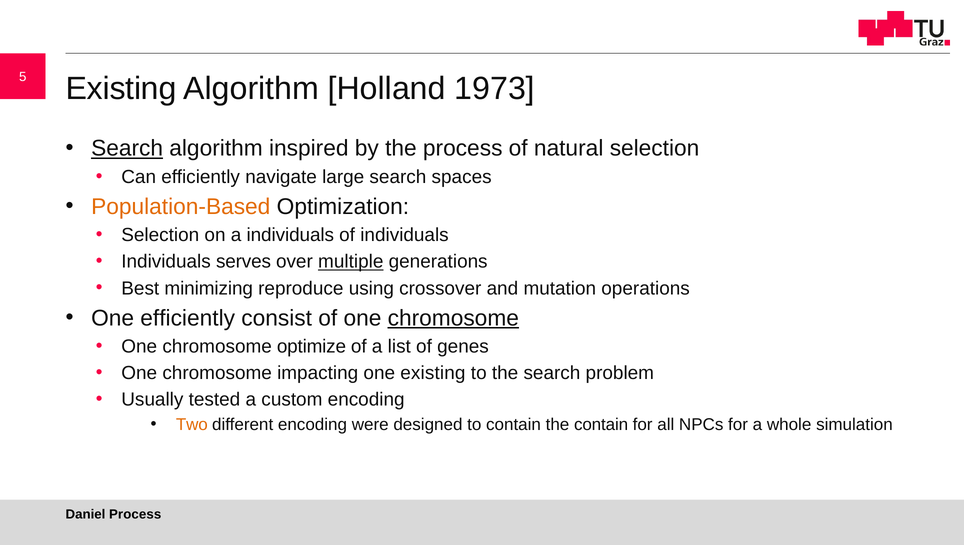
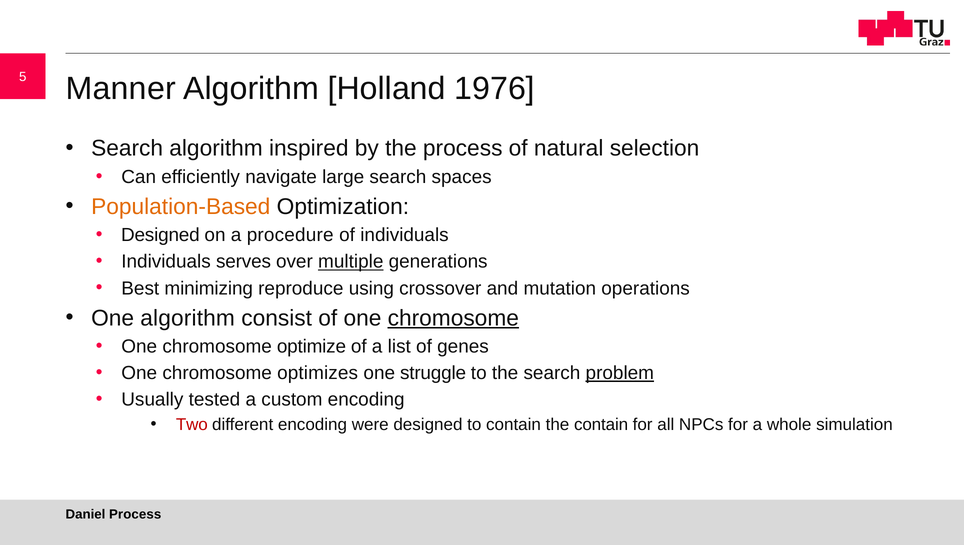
5 Existing: Existing -> Manner
1973: 1973 -> 1976
Search at (127, 148) underline: present -> none
Selection at (160, 235): Selection -> Designed
a individuals: individuals -> procedure
One efficiently: efficiently -> algorithm
impacting: impacting -> optimizes
one existing: existing -> struggle
problem underline: none -> present
Two colour: orange -> red
